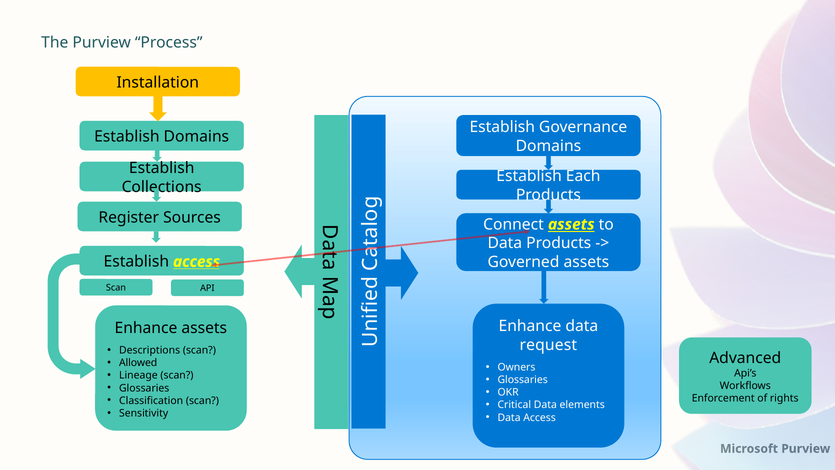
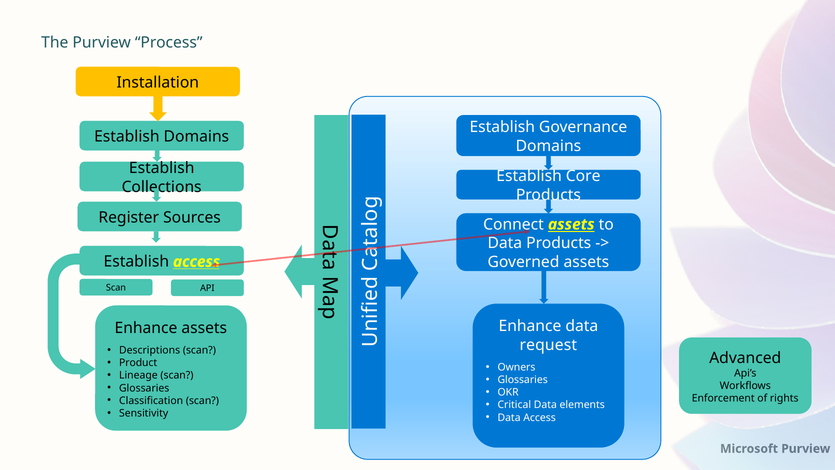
Each: Each -> Core
Allowed: Allowed -> Product
